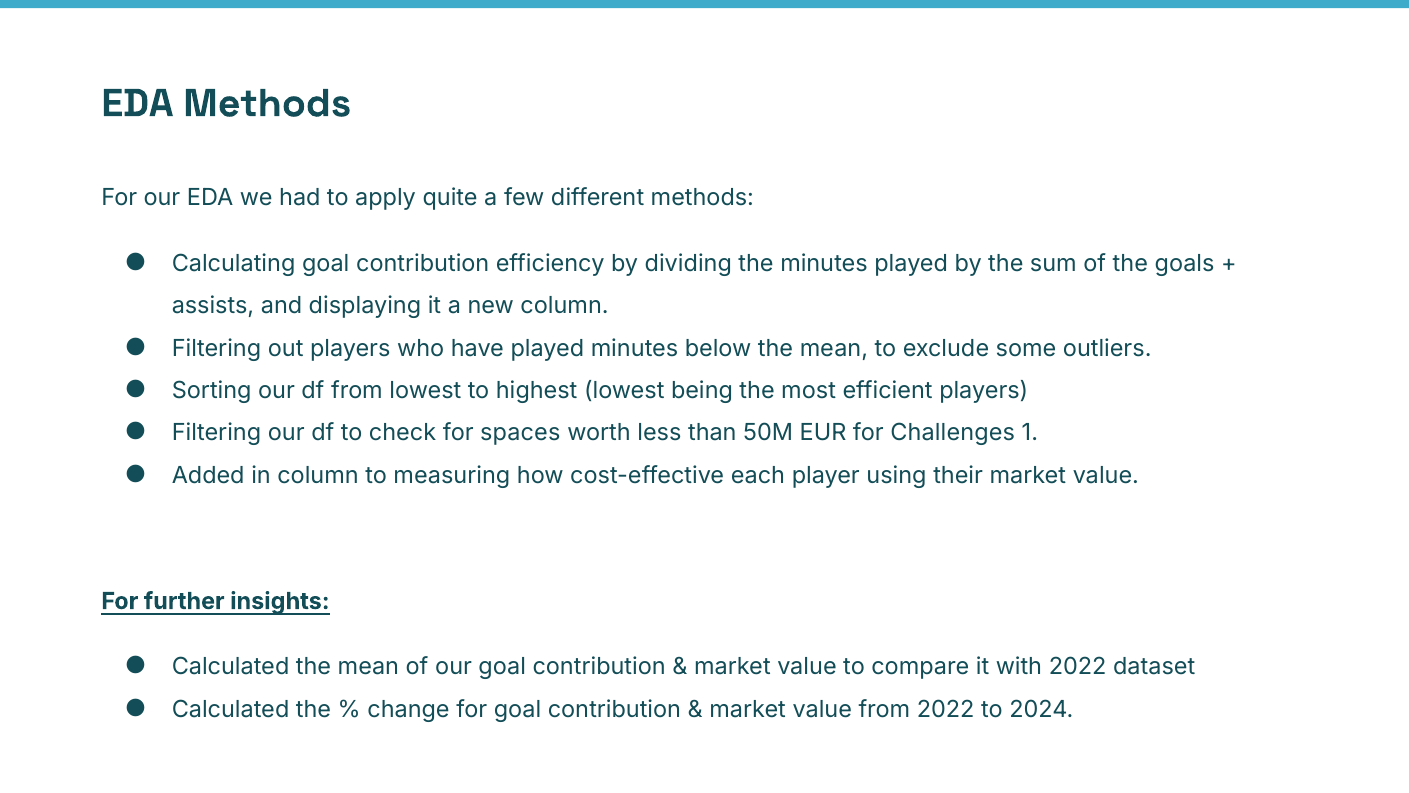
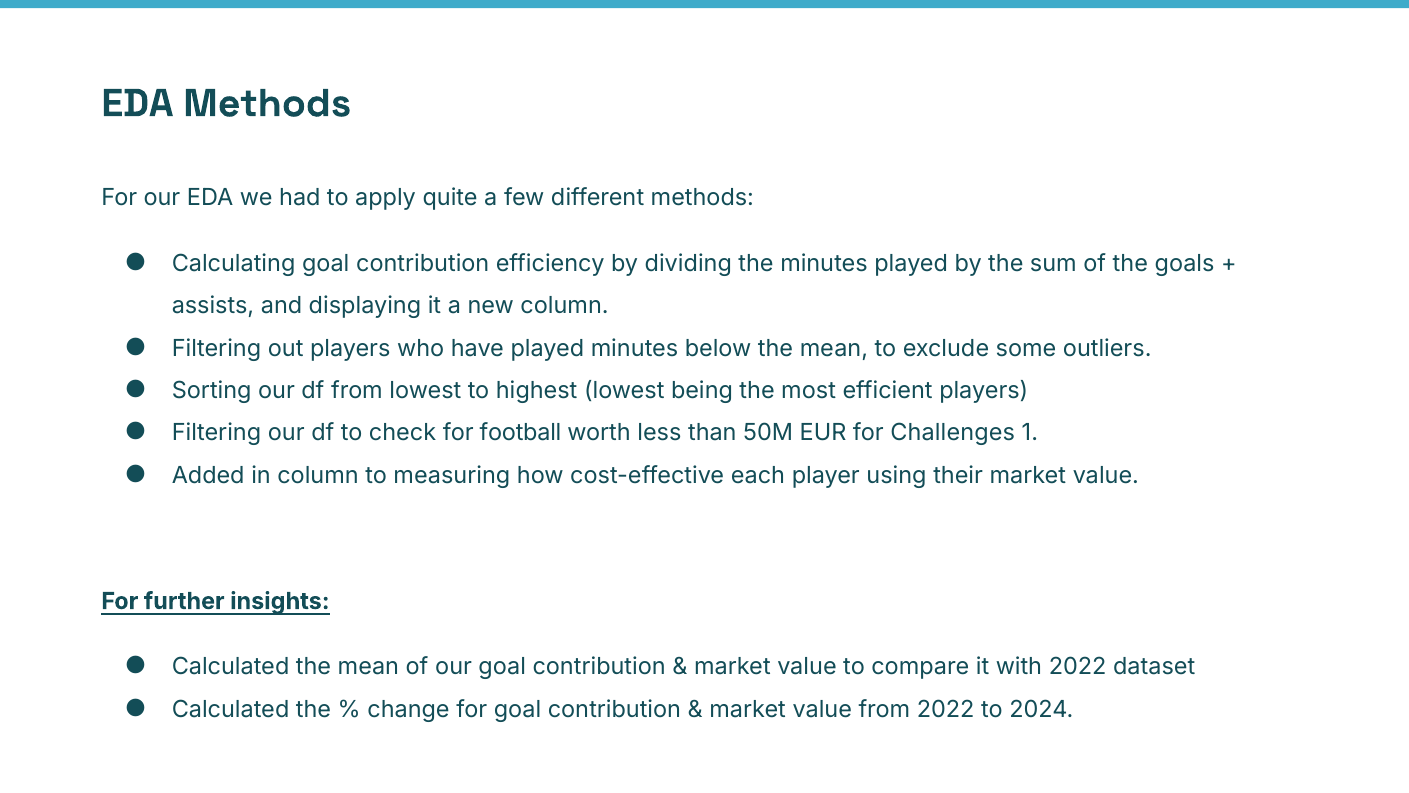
spaces: spaces -> football
